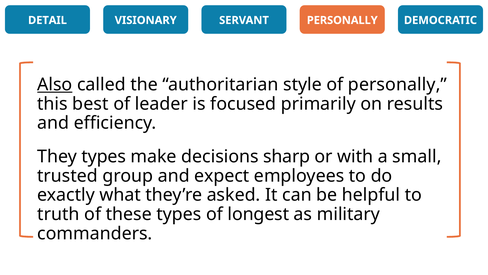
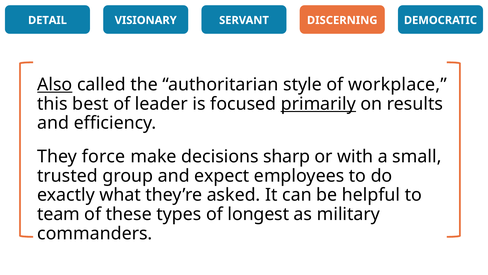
SERVANT PERSONALLY: PERSONALLY -> DISCERNING
of personally: personally -> workplace
primarily underline: none -> present
They types: types -> force
truth: truth -> team
